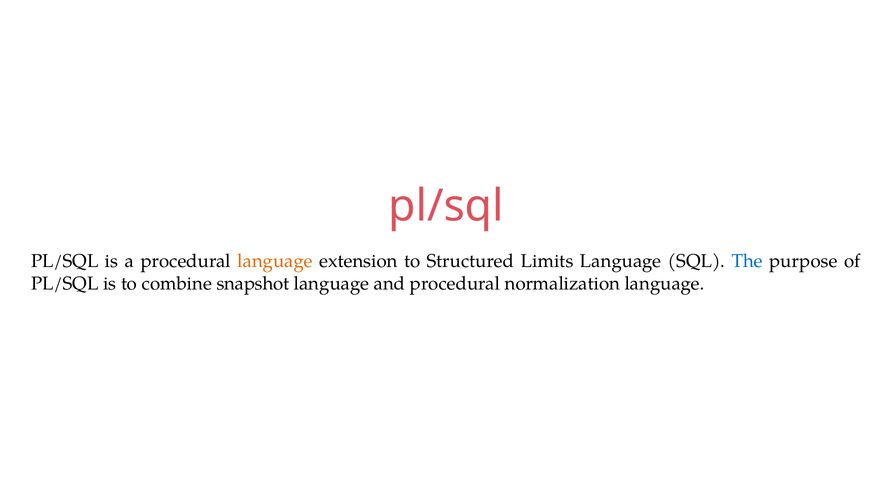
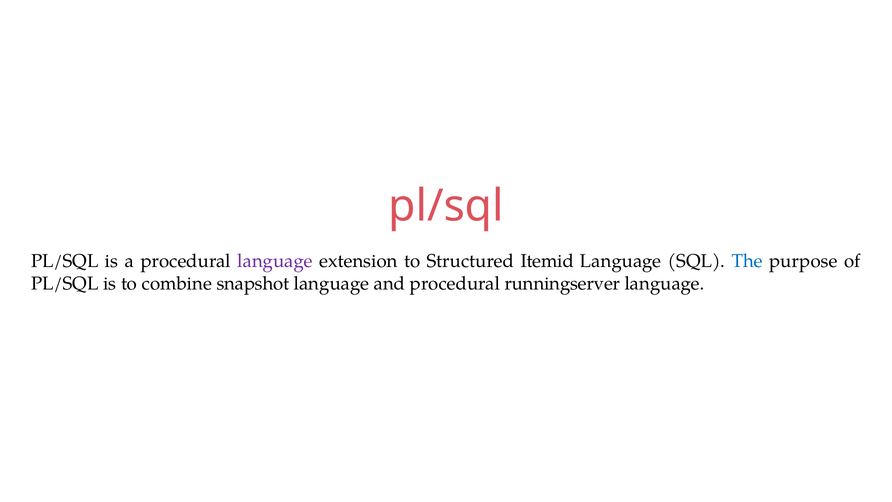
language at (275, 261) colour: orange -> purple
Limits: Limits -> Itemid
normalization: normalization -> runningserver
